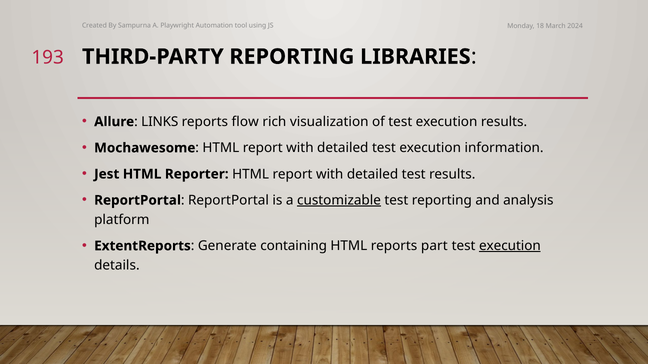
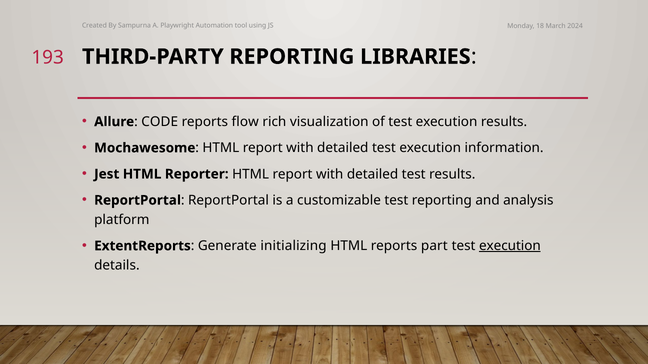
LINKS: LINKS -> CODE
customizable underline: present -> none
containing: containing -> initializing
